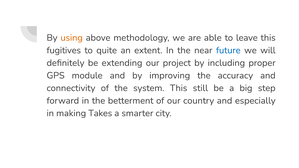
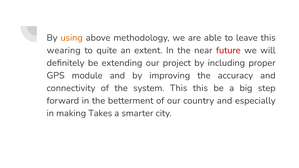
fugitives: fugitives -> wearing
future colour: blue -> red
This still: still -> this
